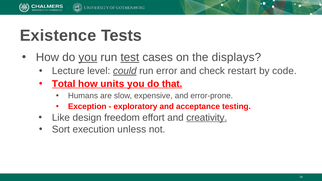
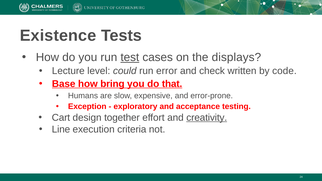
you at (88, 57) underline: present -> none
could underline: present -> none
restart: restart -> written
Total: Total -> Base
units: units -> bring
Like: Like -> Cart
freedom: freedom -> together
Sort: Sort -> Line
unless: unless -> criteria
